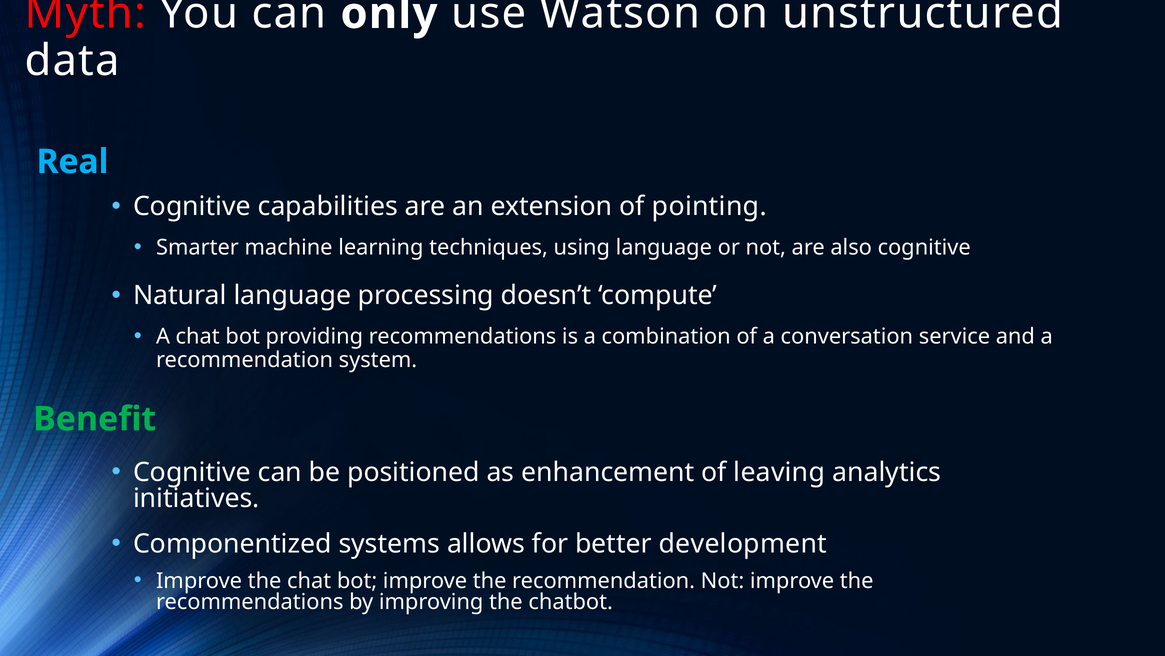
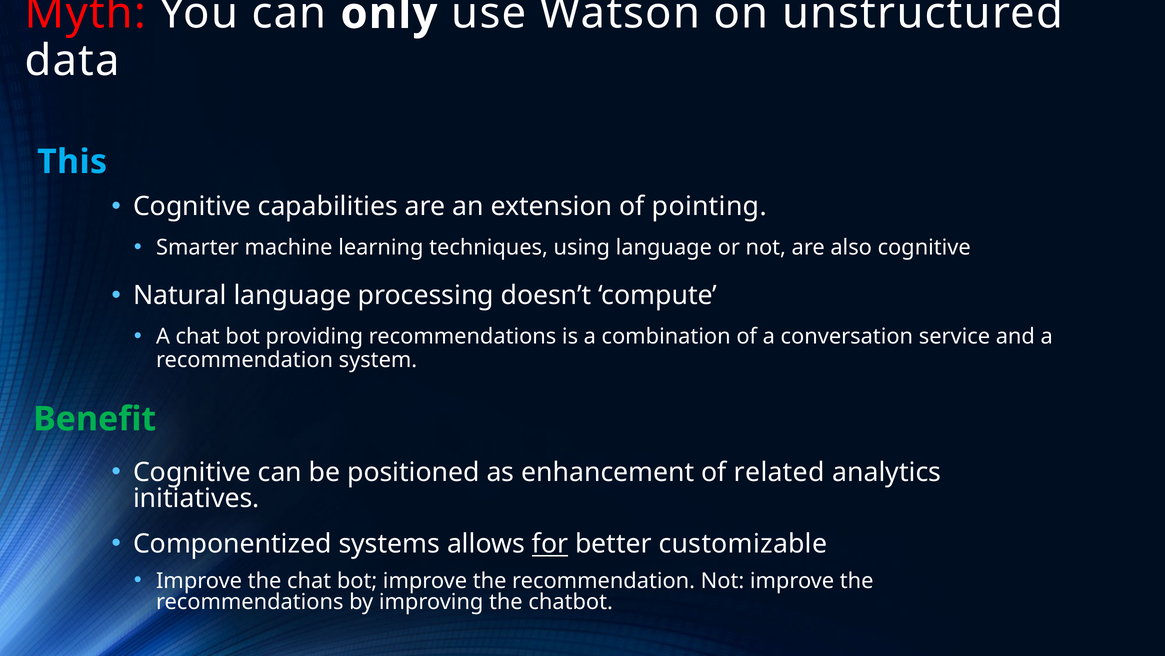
Real: Real -> This
leaving: leaving -> related
for underline: none -> present
development: development -> customizable
